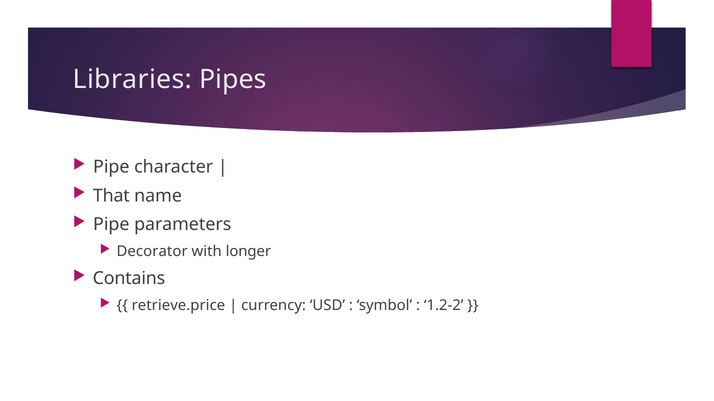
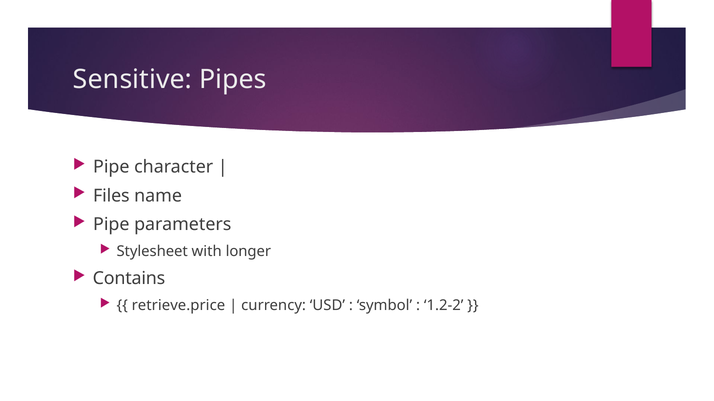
Libraries: Libraries -> Sensitive
That: That -> Files
Decorator: Decorator -> Stylesheet
